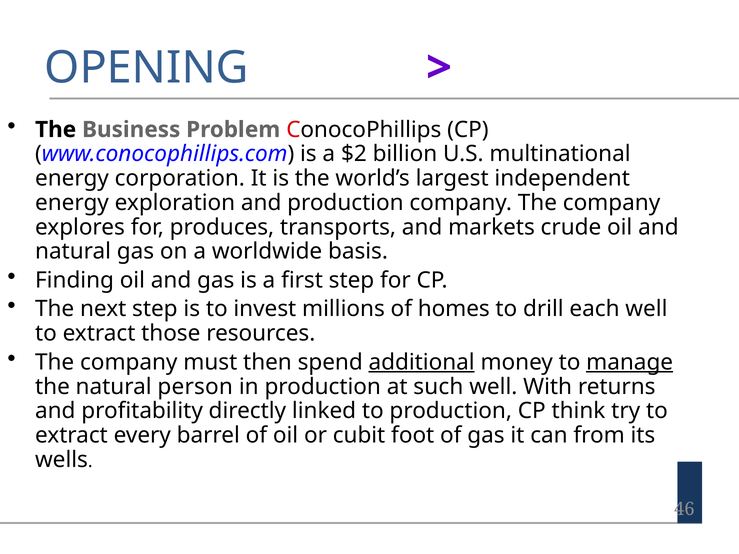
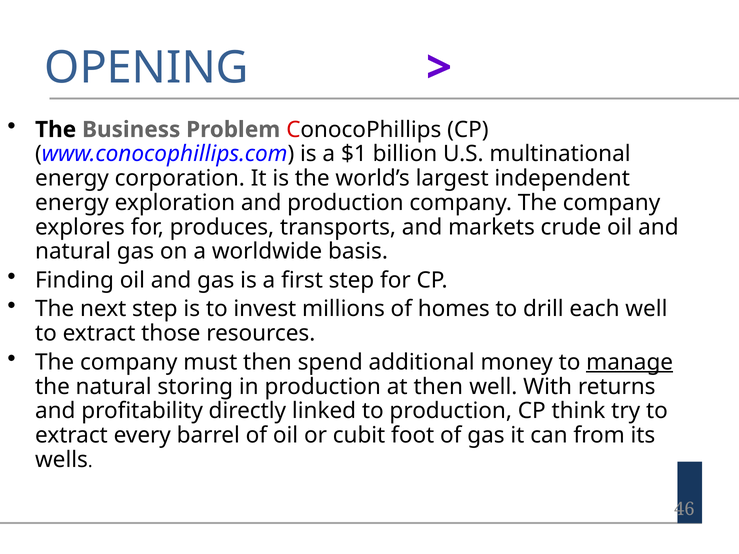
$2: $2 -> $1
additional underline: present -> none
person: person -> storing
at such: such -> then
